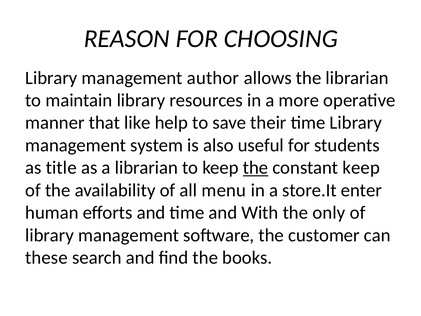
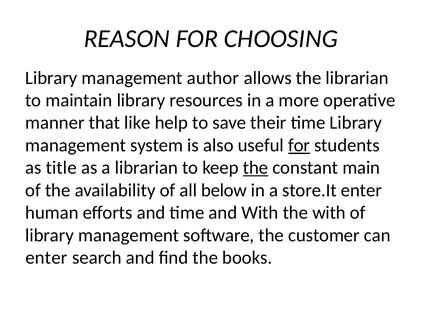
for at (299, 145) underline: none -> present
constant keep: keep -> main
menu: menu -> below
the only: only -> with
these at (46, 257): these -> enter
